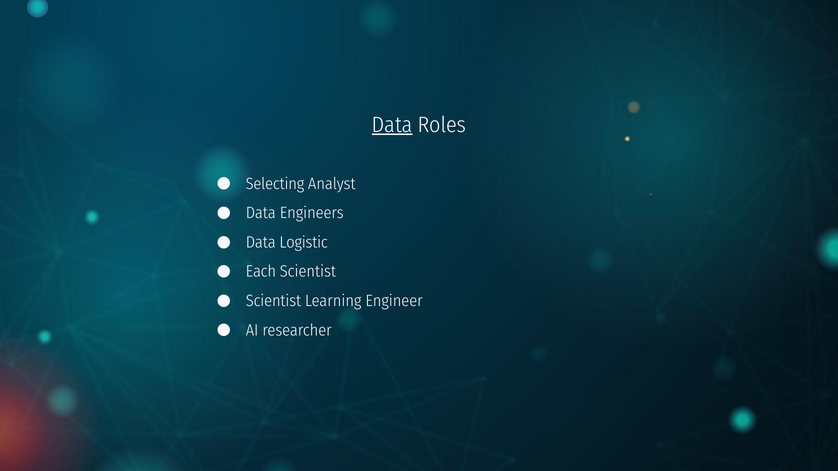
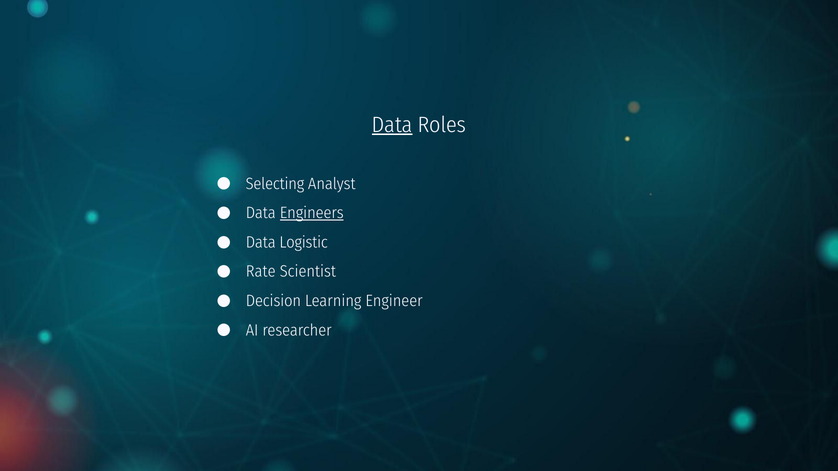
Engineers underline: none -> present
Each: Each -> Rate
Scientist at (273, 301): Scientist -> Decision
